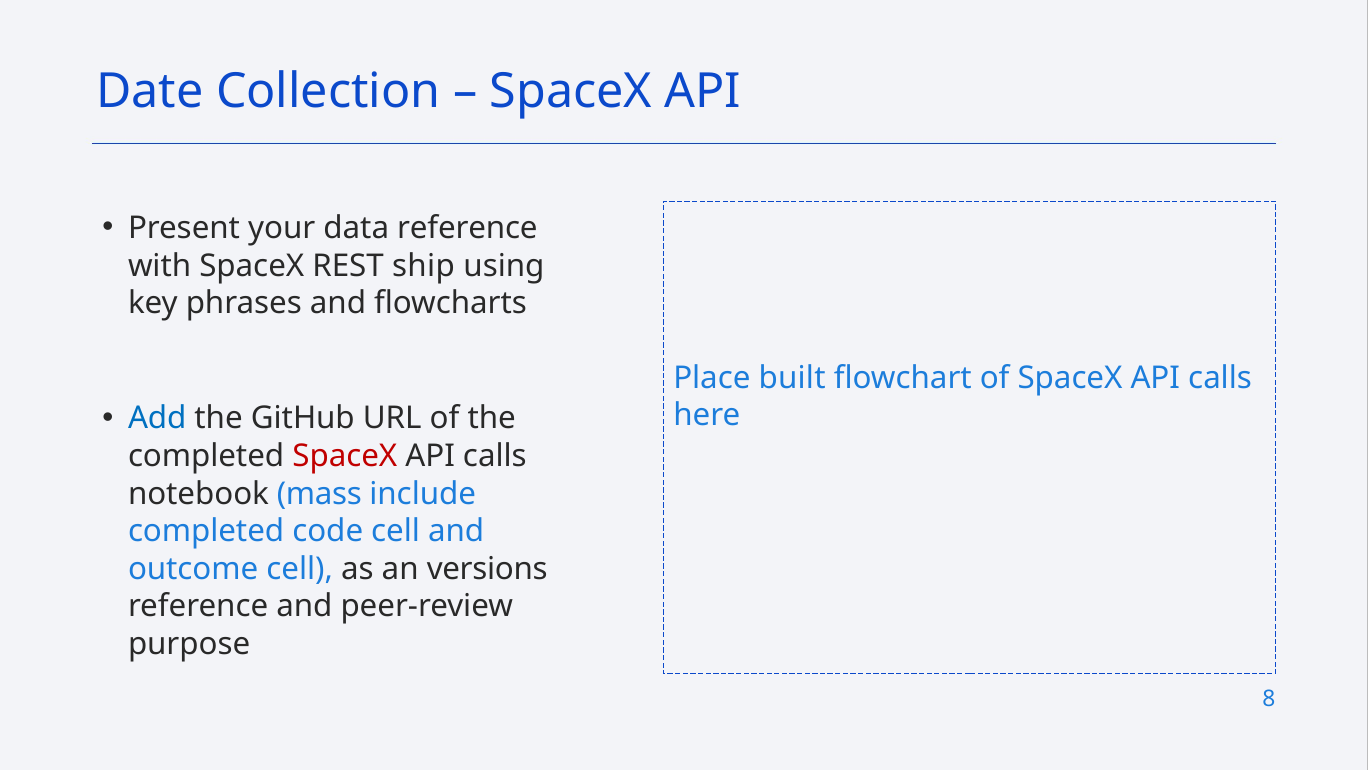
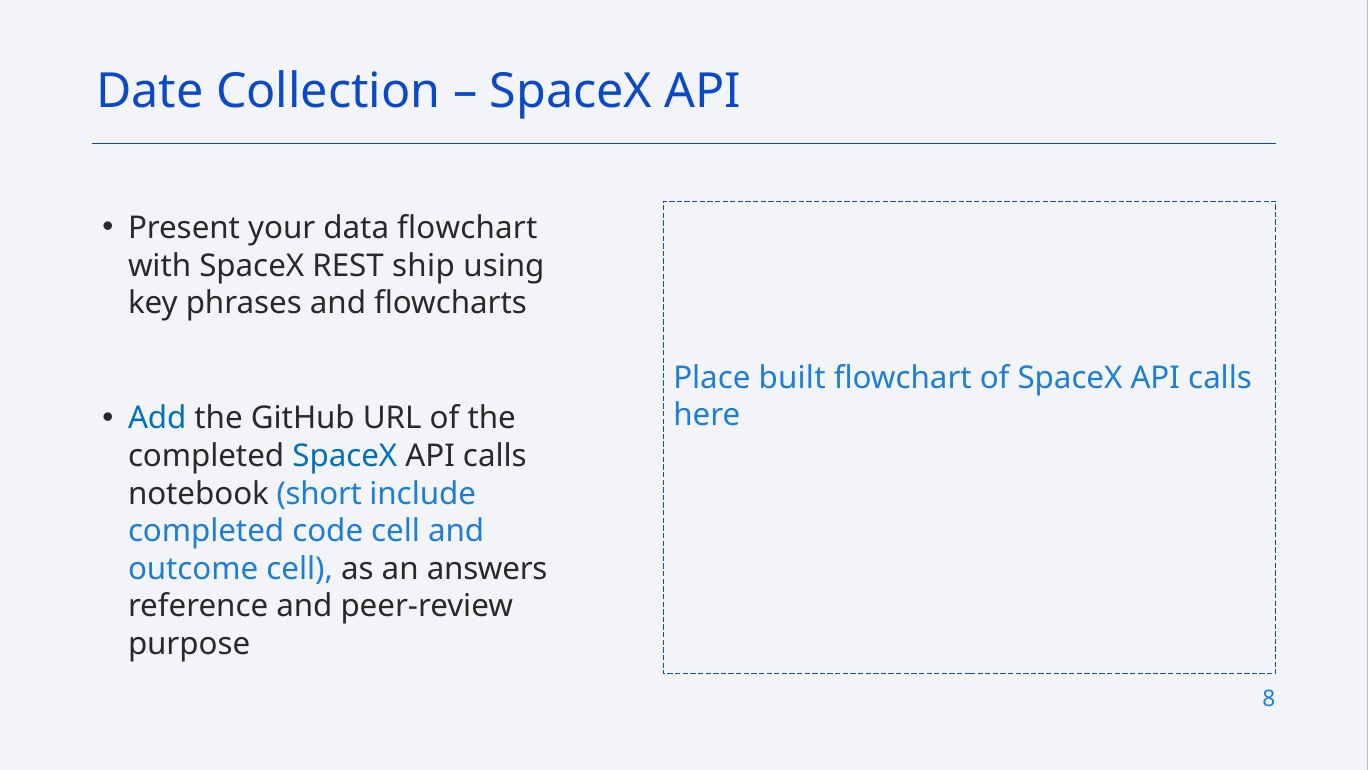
data reference: reference -> flowchart
SpaceX at (345, 456) colour: red -> blue
mass: mass -> short
versions: versions -> answers
